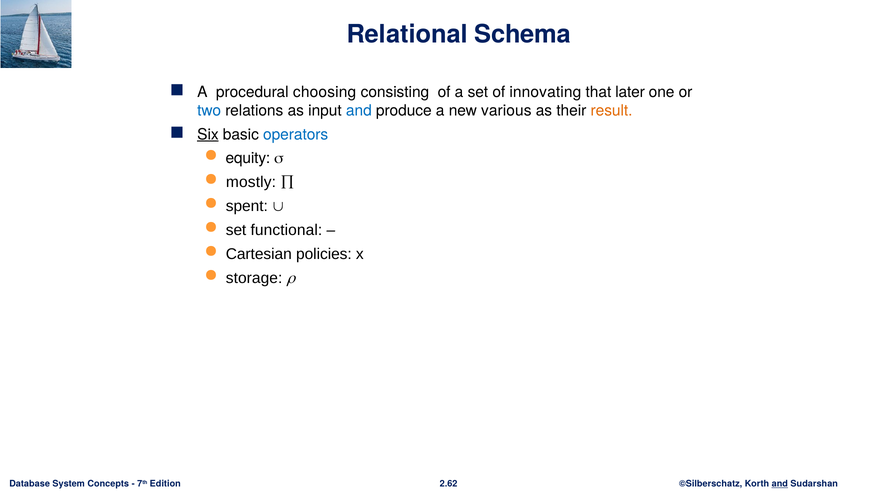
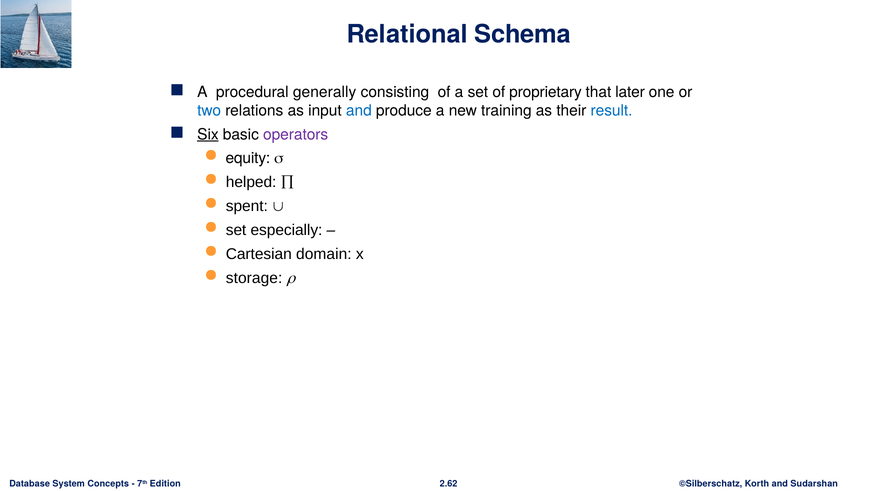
choosing: choosing -> generally
innovating: innovating -> proprietary
various: various -> training
result colour: orange -> blue
operators colour: blue -> purple
mostly: mostly -> helped
functional: functional -> especially
policies: policies -> domain
and at (780, 483) underline: present -> none
